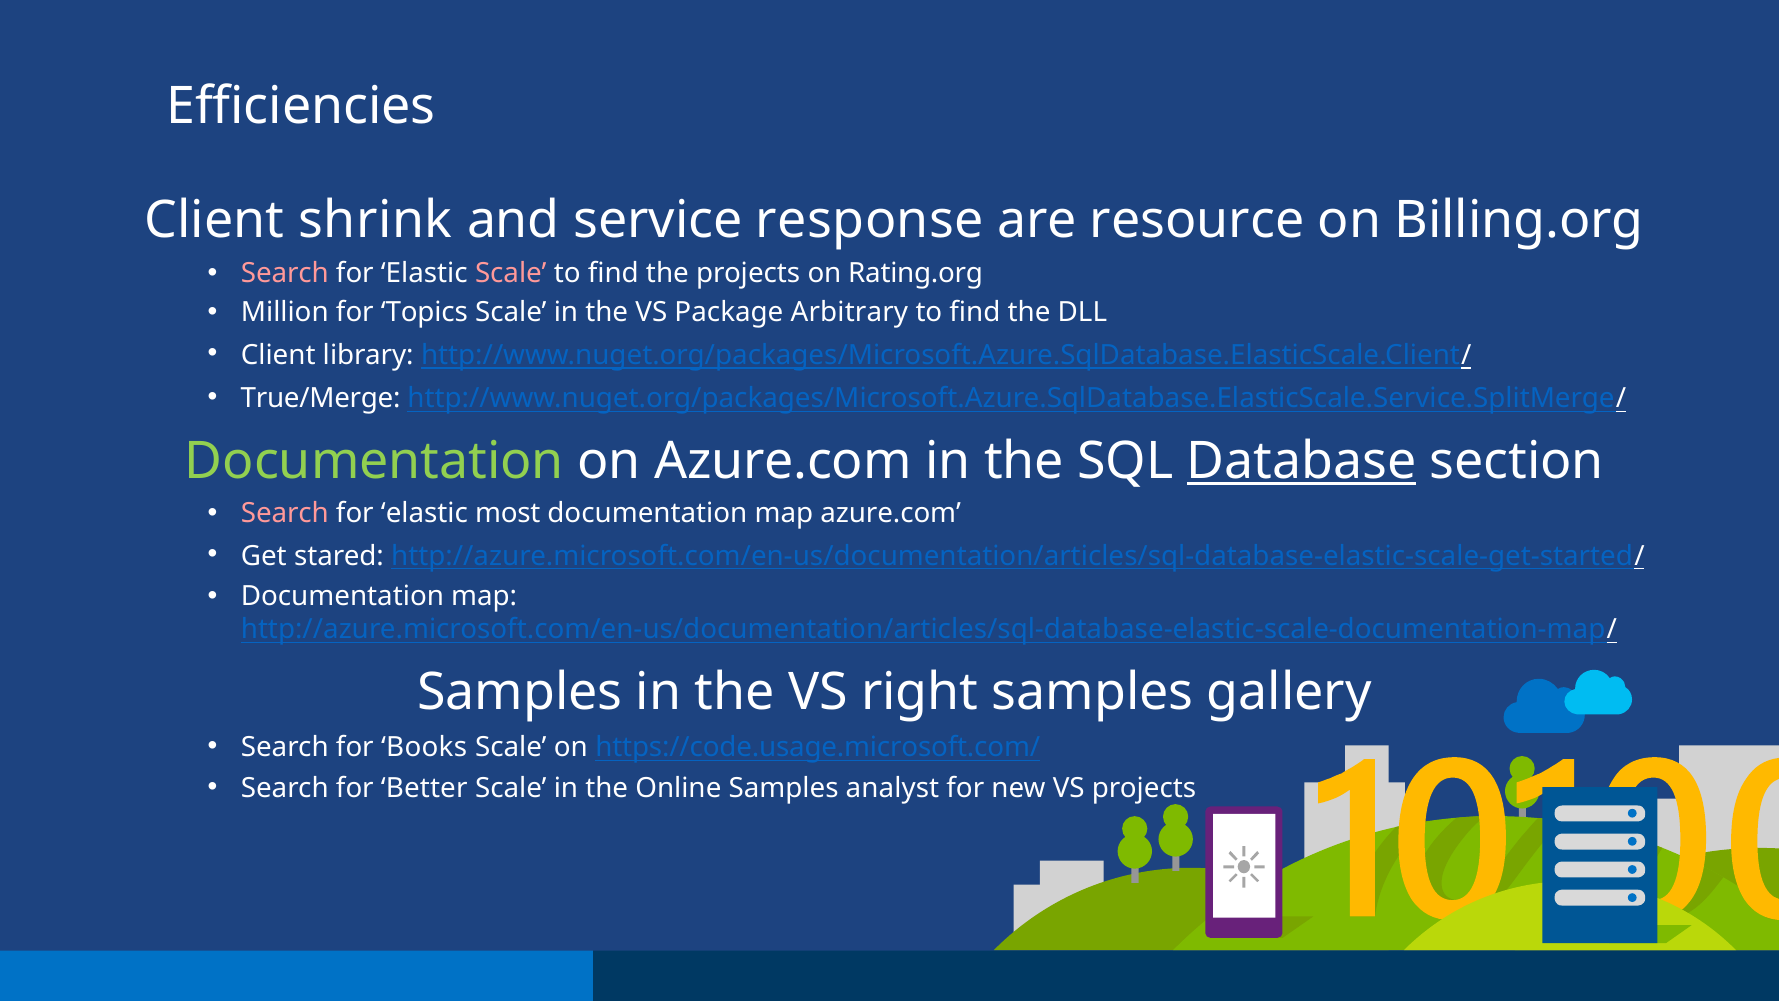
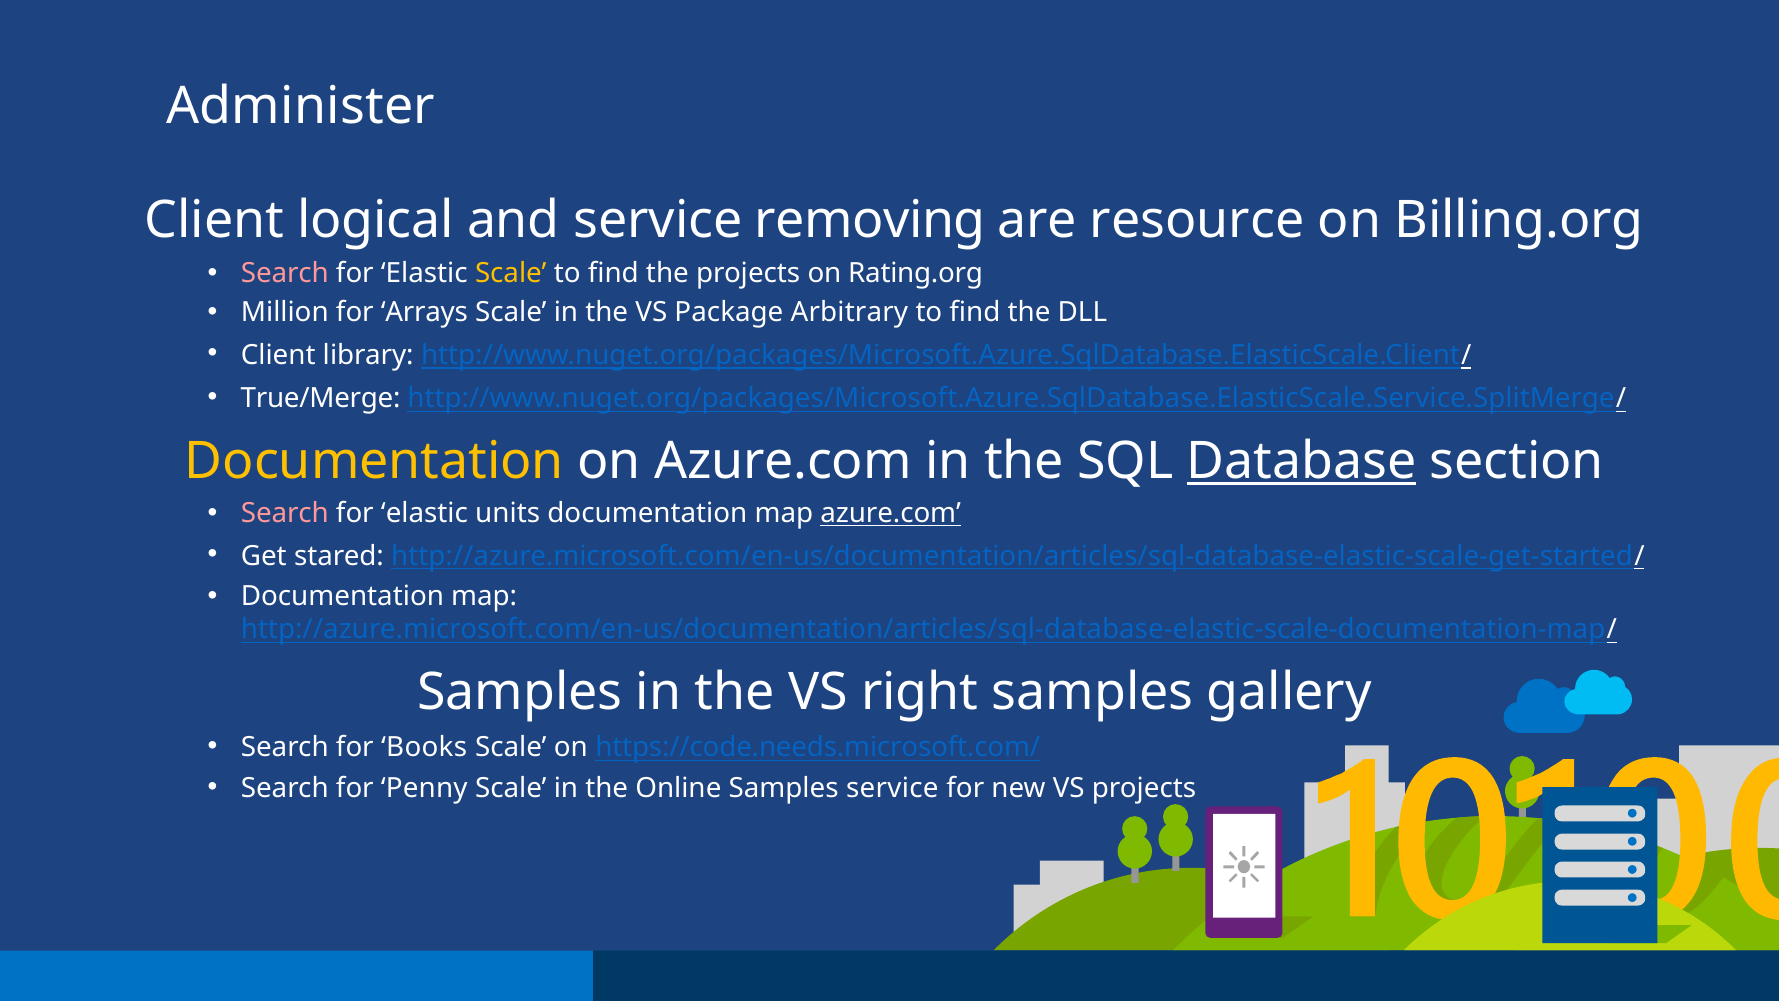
Efficiencies: Efficiencies -> Administer
shrink: shrink -> logical
response: response -> removing
Scale at (511, 273) colour: pink -> yellow
Topics: Topics -> Arrays
Documentation at (374, 461) colour: light green -> yellow
most: most -> units
azure.com at (891, 513) underline: none -> present
https://code.usage.microsoft.com/: https://code.usage.microsoft.com/ -> https://code.needs.microsoft.com/
Better: Better -> Penny
Samples analyst: analyst -> service
